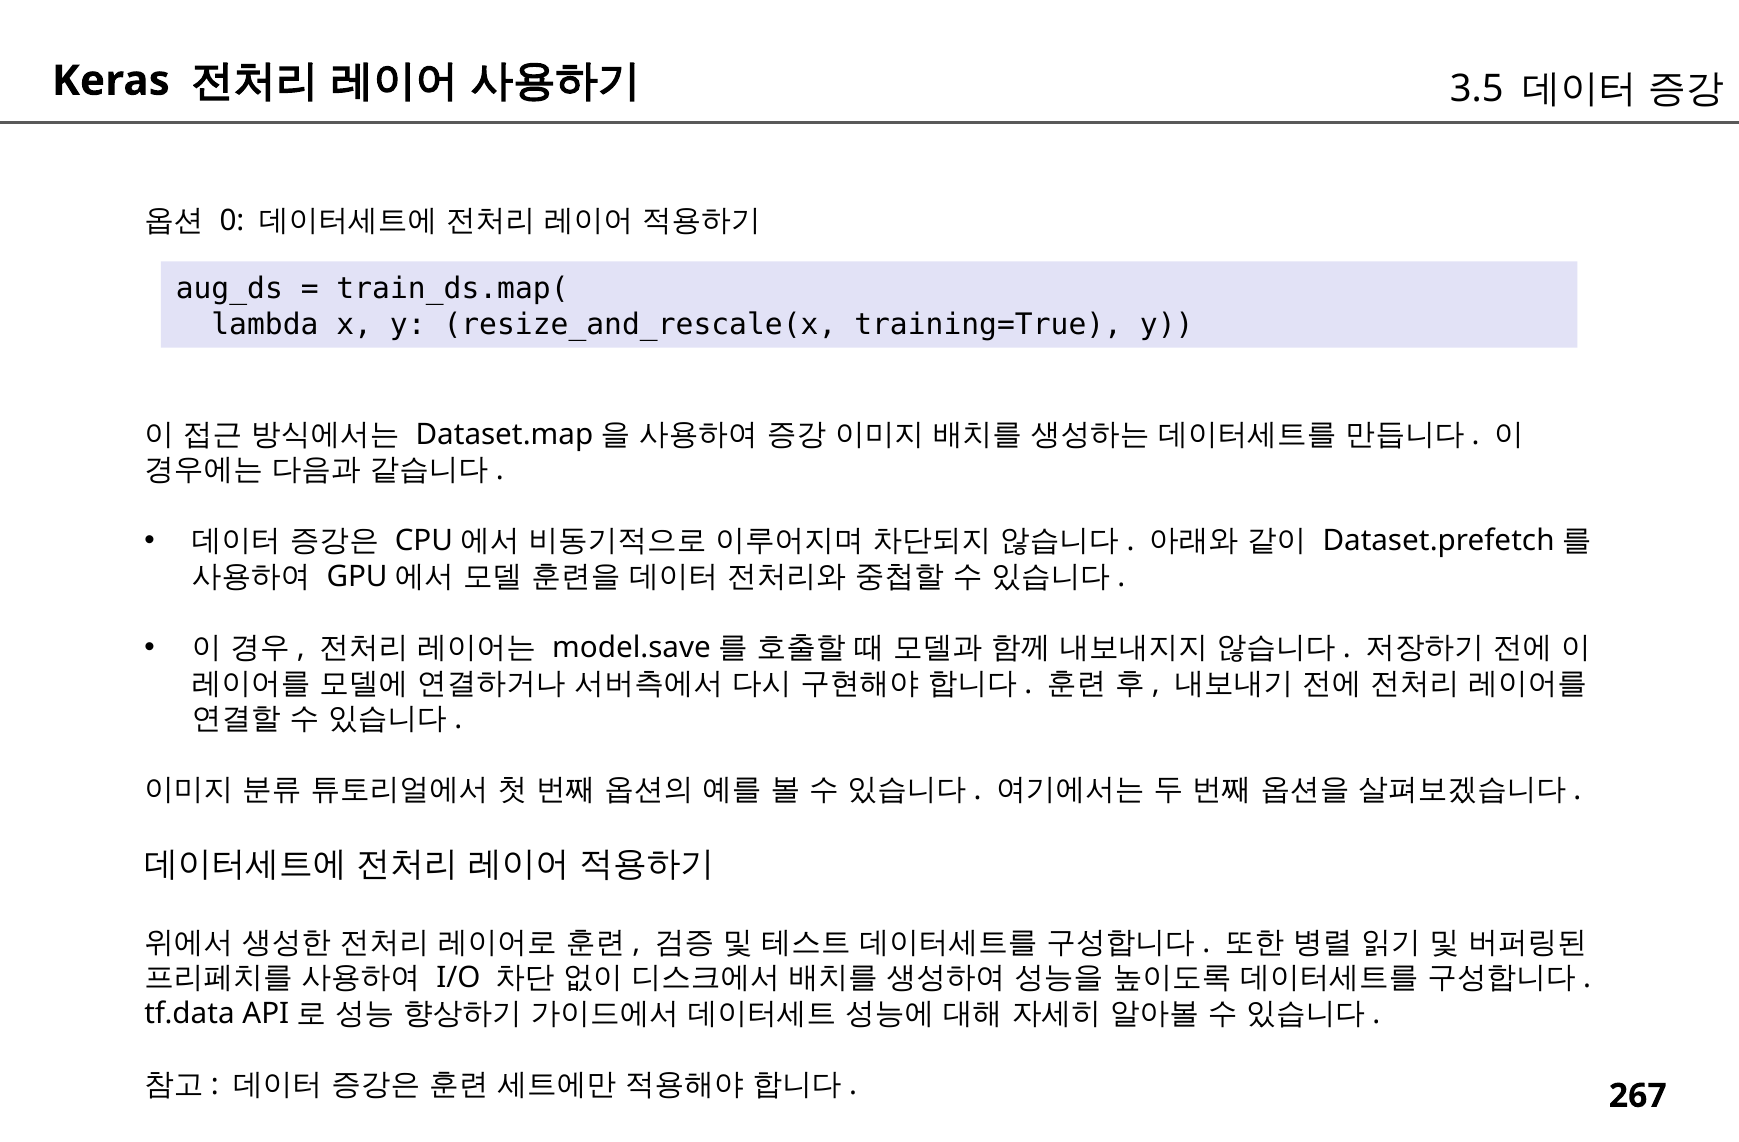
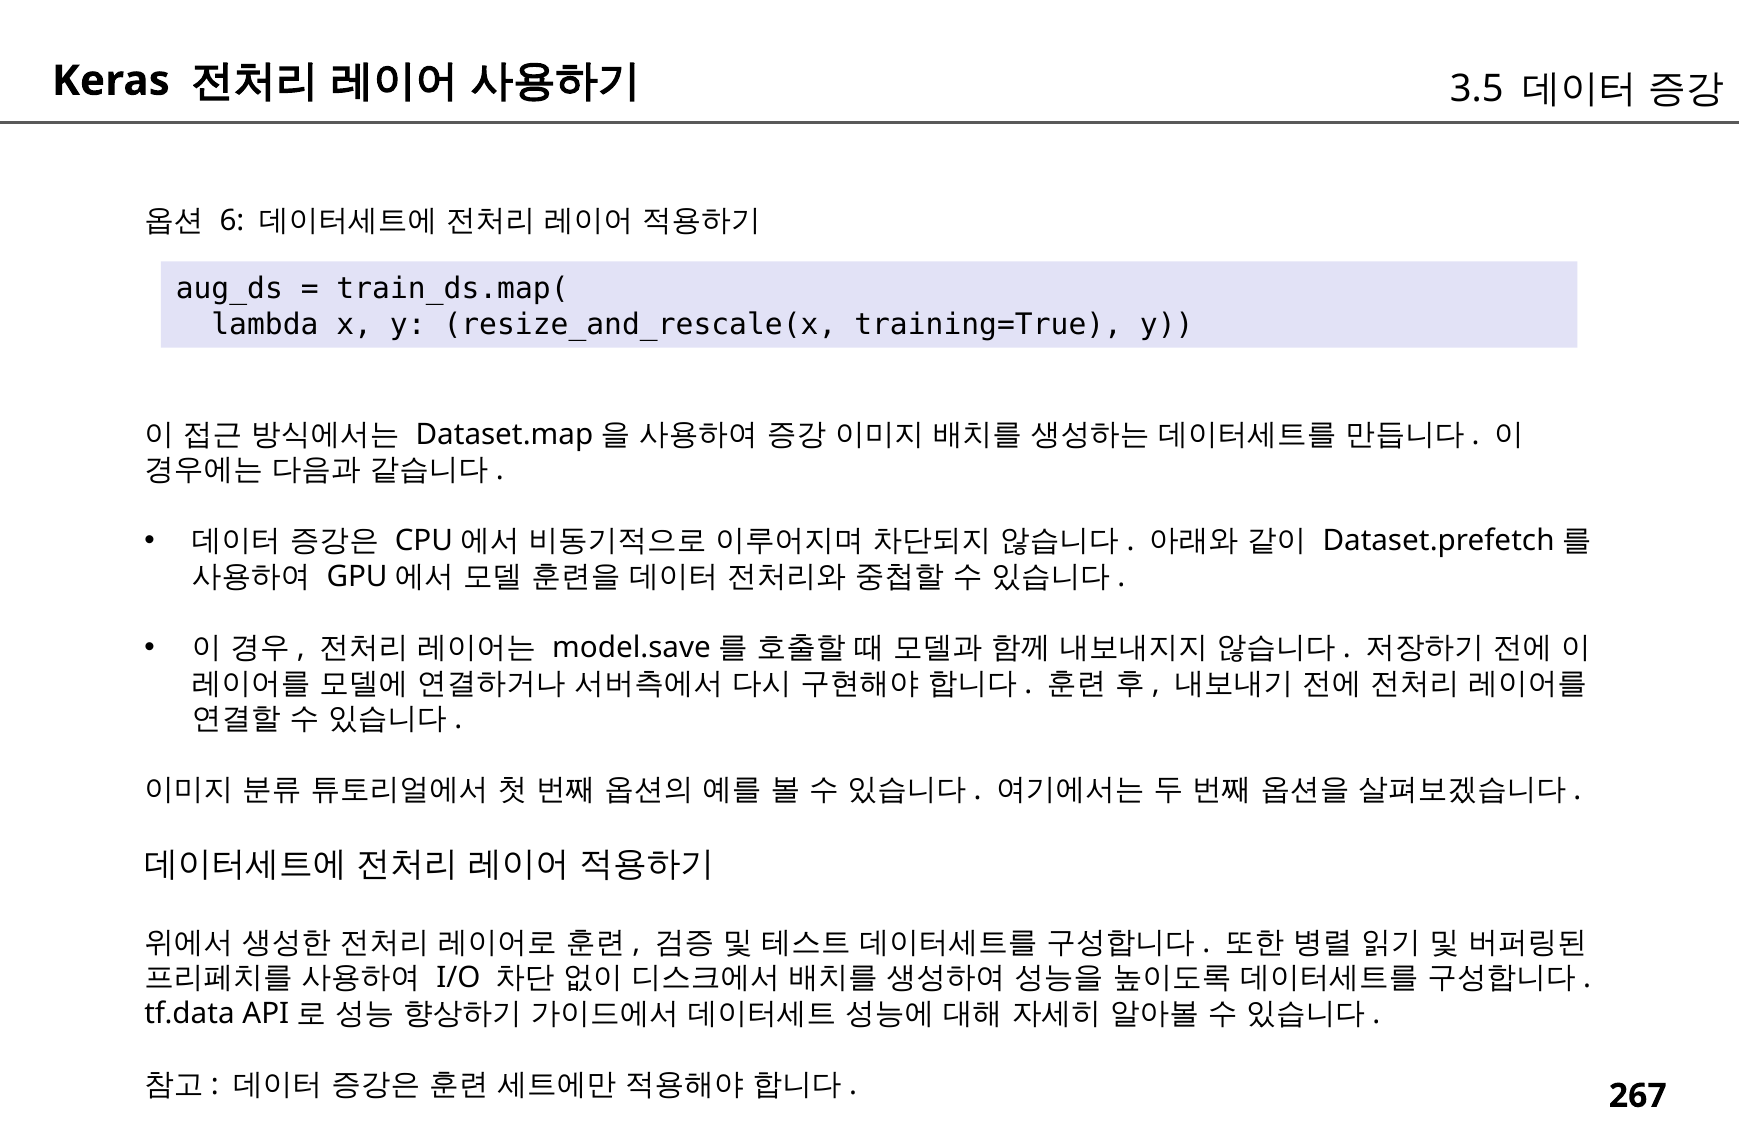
0: 0 -> 6
